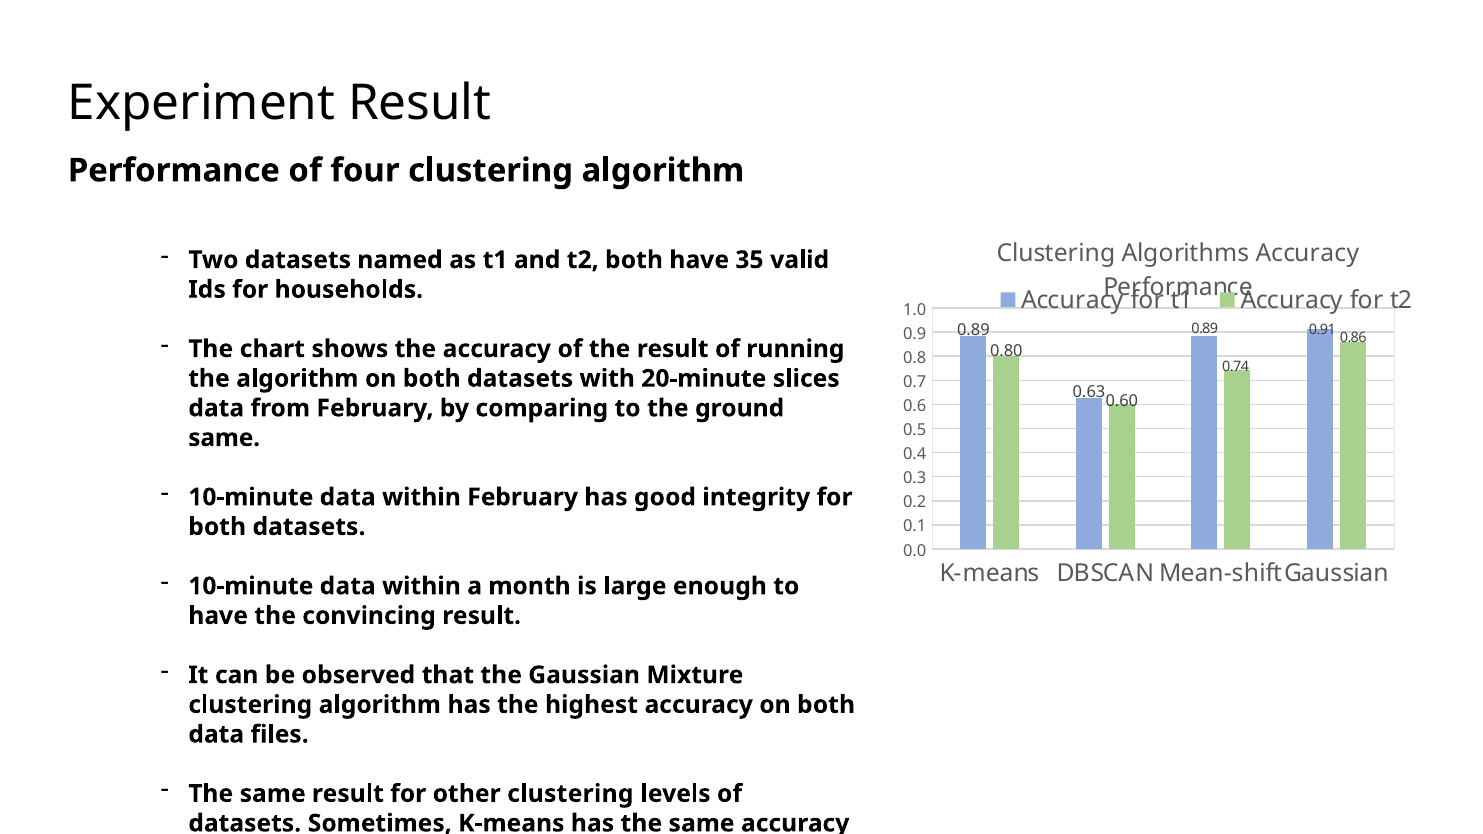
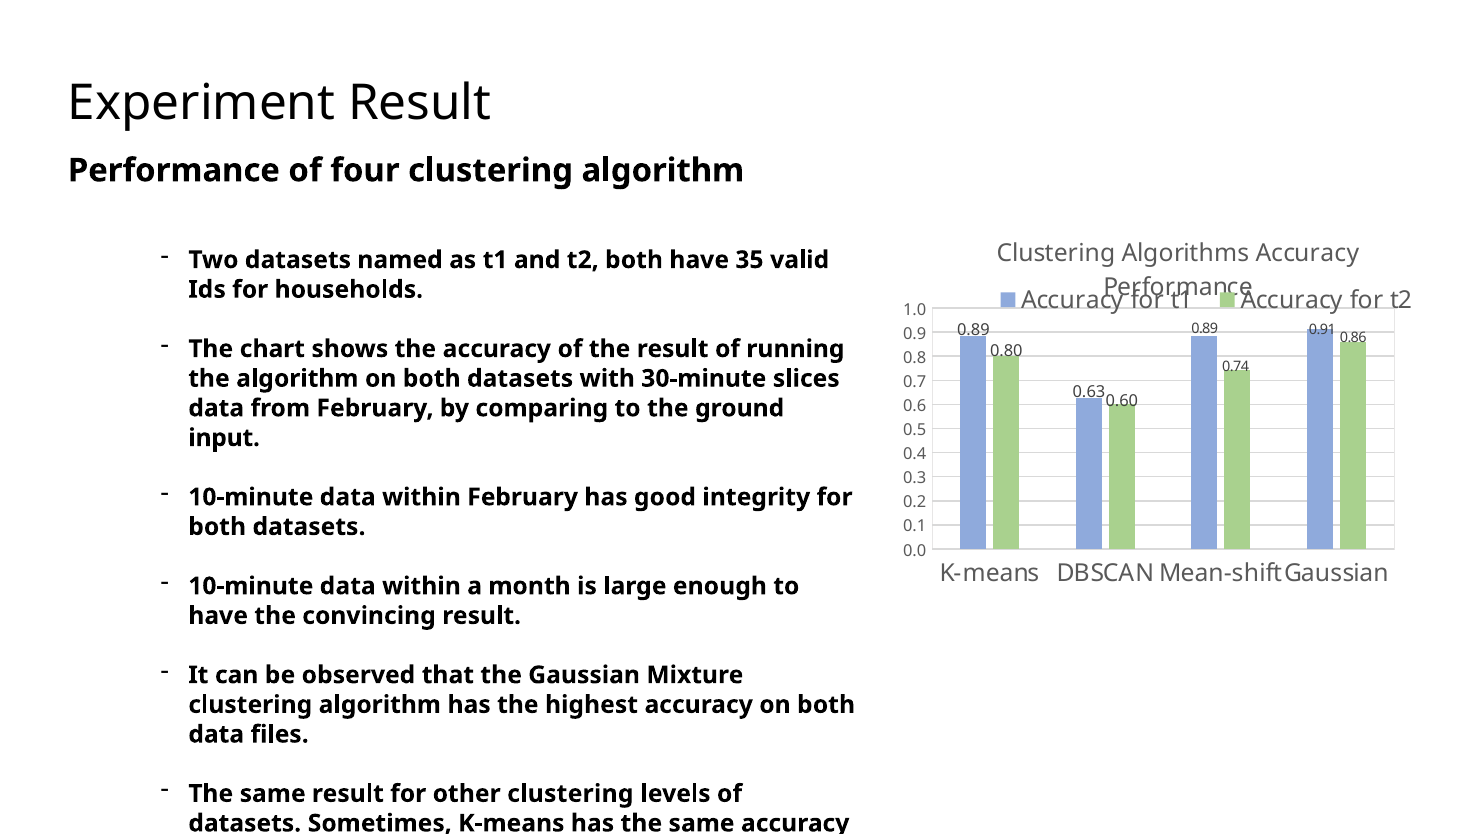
20-minute: 20-minute -> 30-minute
same at (224, 438): same -> input
